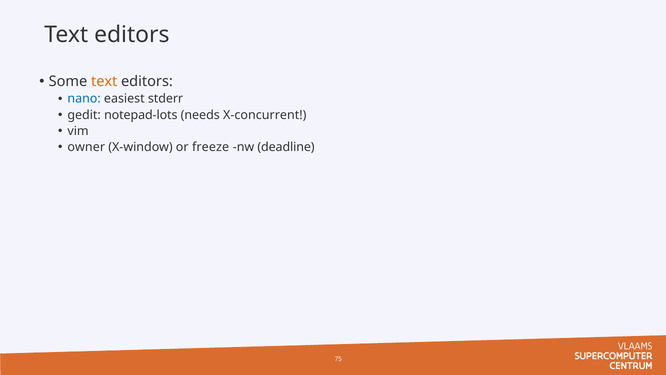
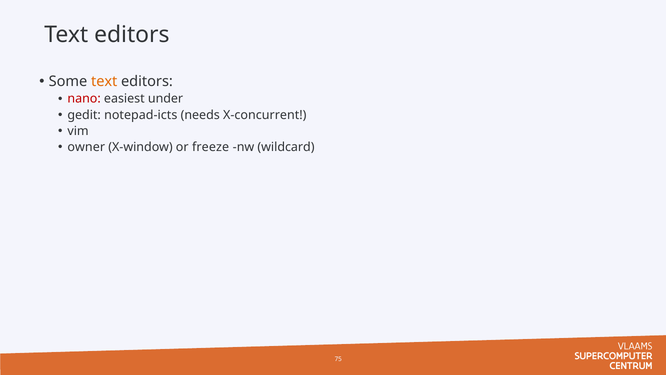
nano colour: blue -> red
stderr: stderr -> under
notepad-lots: notepad-lots -> notepad-icts
deadline: deadline -> wildcard
